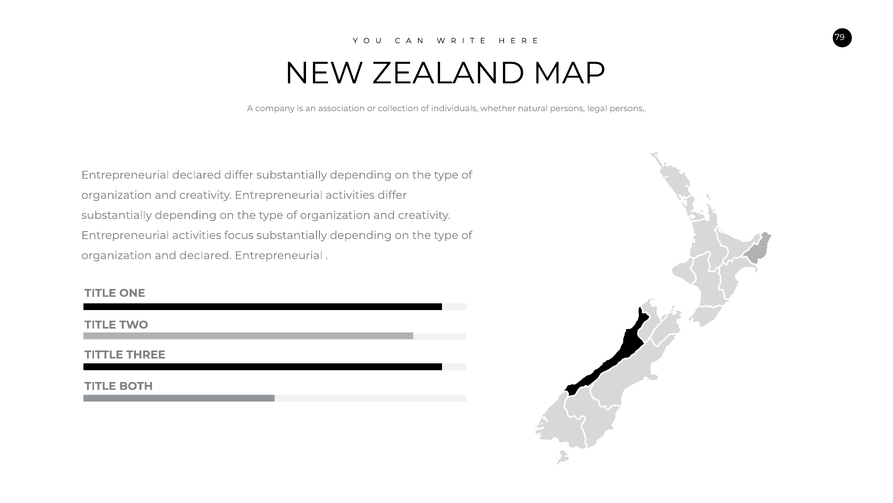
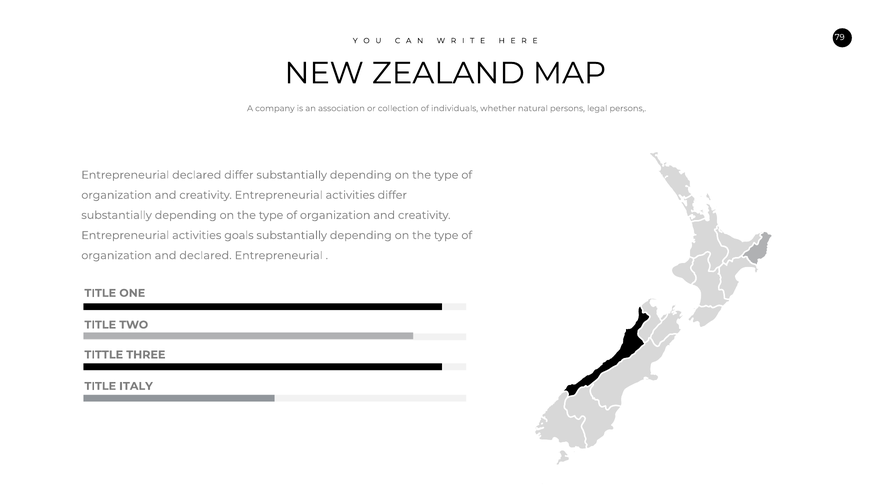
focus: focus -> goals
BOTH: BOTH -> ITALY
